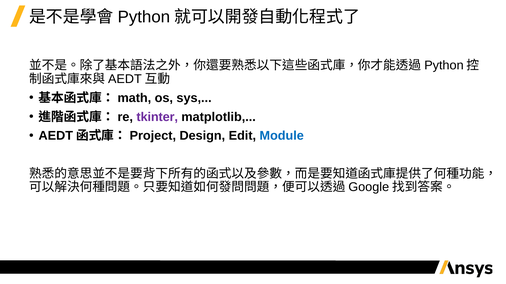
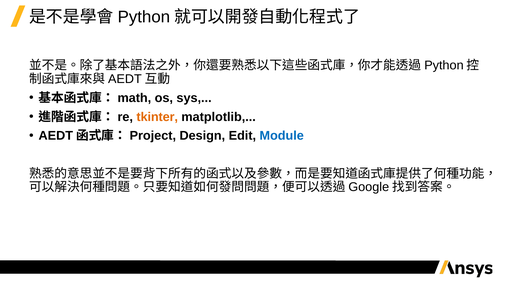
tkinter colour: purple -> orange
